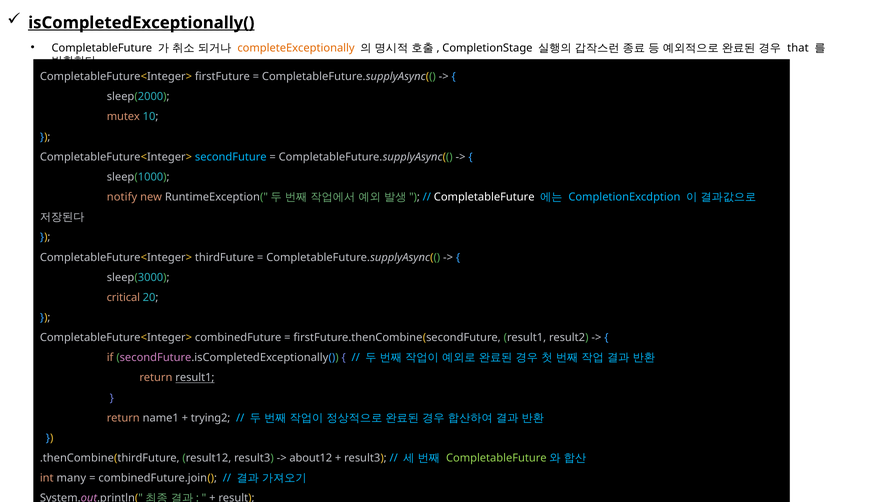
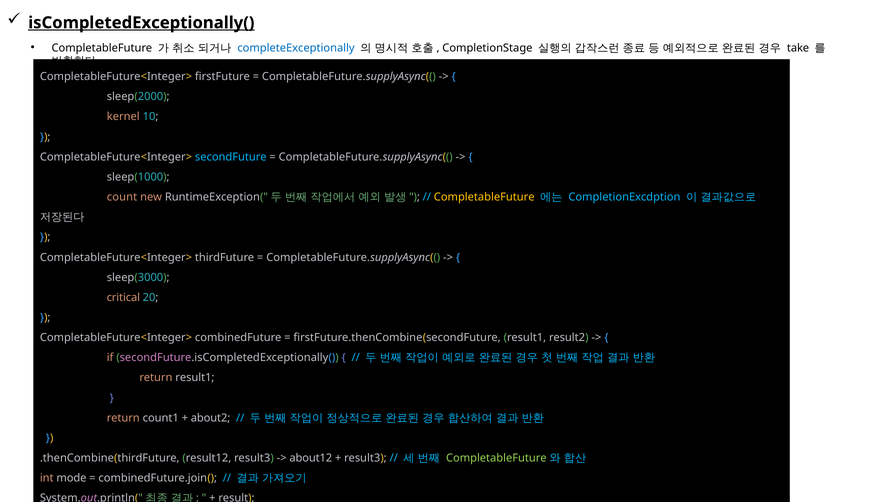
completeExceptionally colour: orange -> blue
that: that -> take
mutex: mutex -> kernel
notify: notify -> count
CompletableFuture at (484, 197) colour: white -> yellow
result1 at (195, 378) underline: present -> none
name1: name1 -> count1
trying2: trying2 -> about2
many: many -> mode
